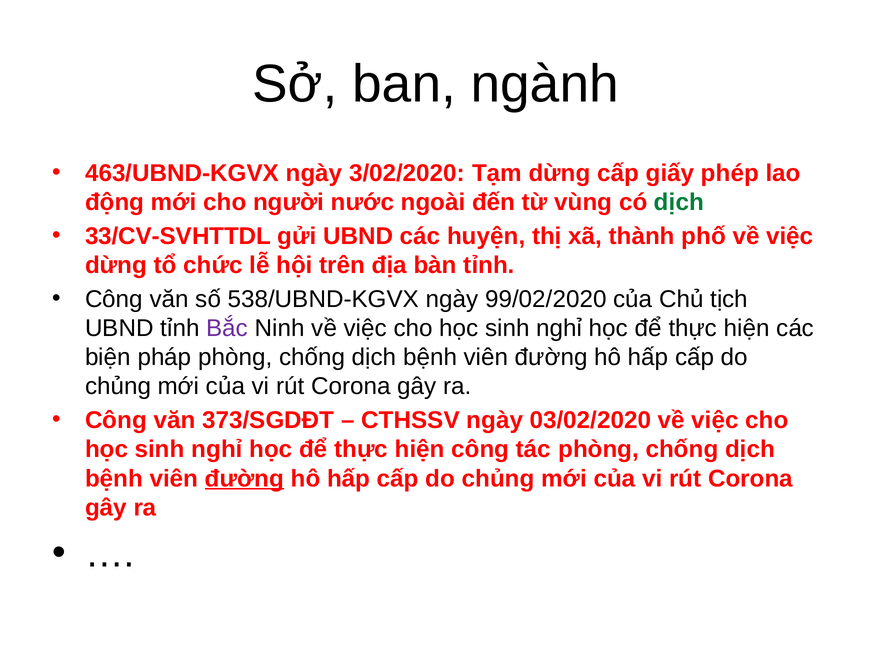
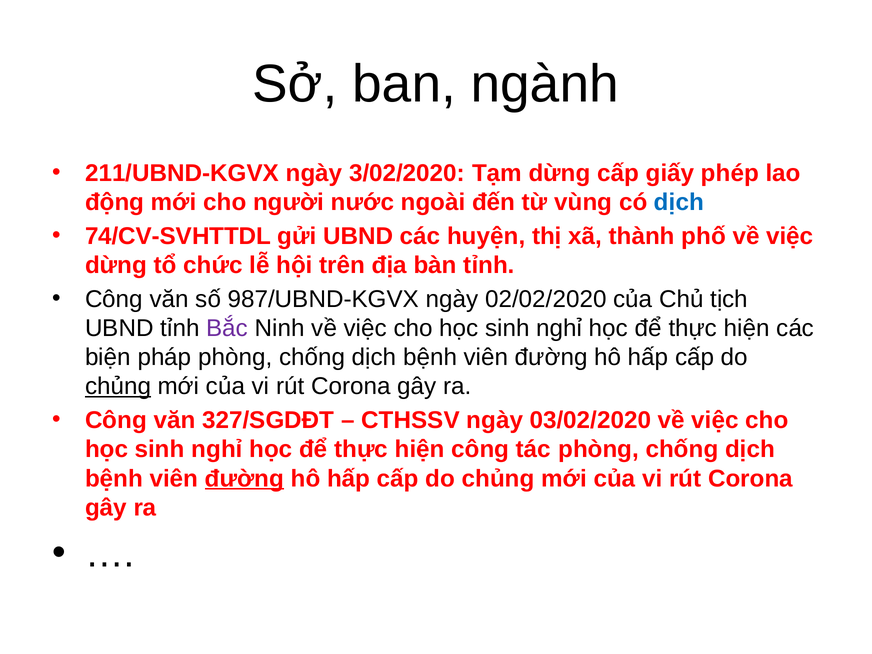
463/UBND-KGVX: 463/UBND-KGVX -> 211/UBND-KGVX
dịch at (679, 202) colour: green -> blue
33/CV-SVHTTDL: 33/CV-SVHTTDL -> 74/CV-SVHTTDL
538/UBND-KGVX: 538/UBND-KGVX -> 987/UBND-KGVX
99/02/2020: 99/02/2020 -> 02/02/2020
chủng at (118, 386) underline: none -> present
373/SGDĐT: 373/SGDĐT -> 327/SGDĐT
